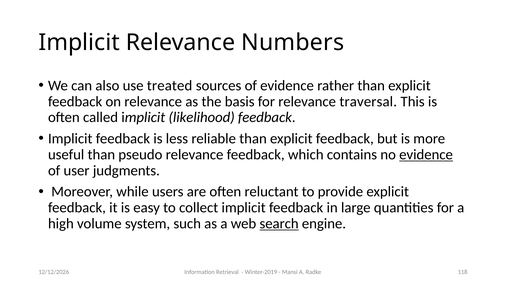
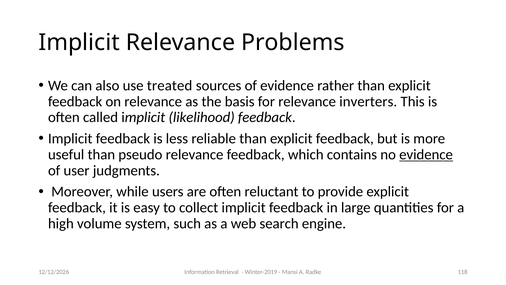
Numbers: Numbers -> Problems
traversal: traversal -> inverters
search underline: present -> none
